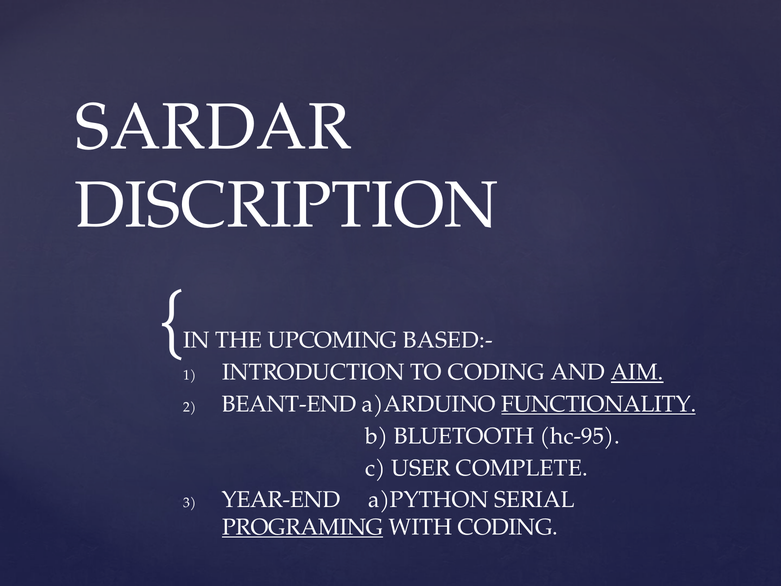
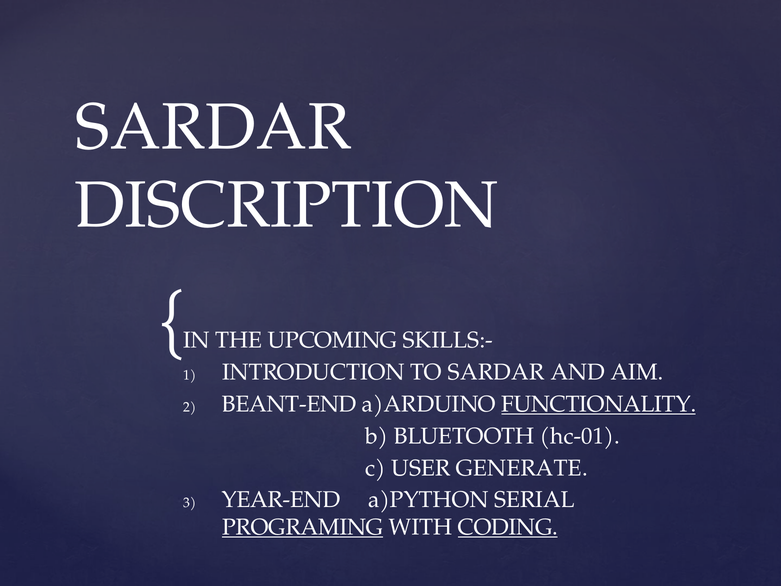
BASED:-: BASED:- -> SKILLS:-
TO CODING: CODING -> SARDAR
AIM underline: present -> none
hc-95: hc-95 -> hc-01
COMPLETE: COMPLETE -> GENERATE
CODING at (508, 527) underline: none -> present
